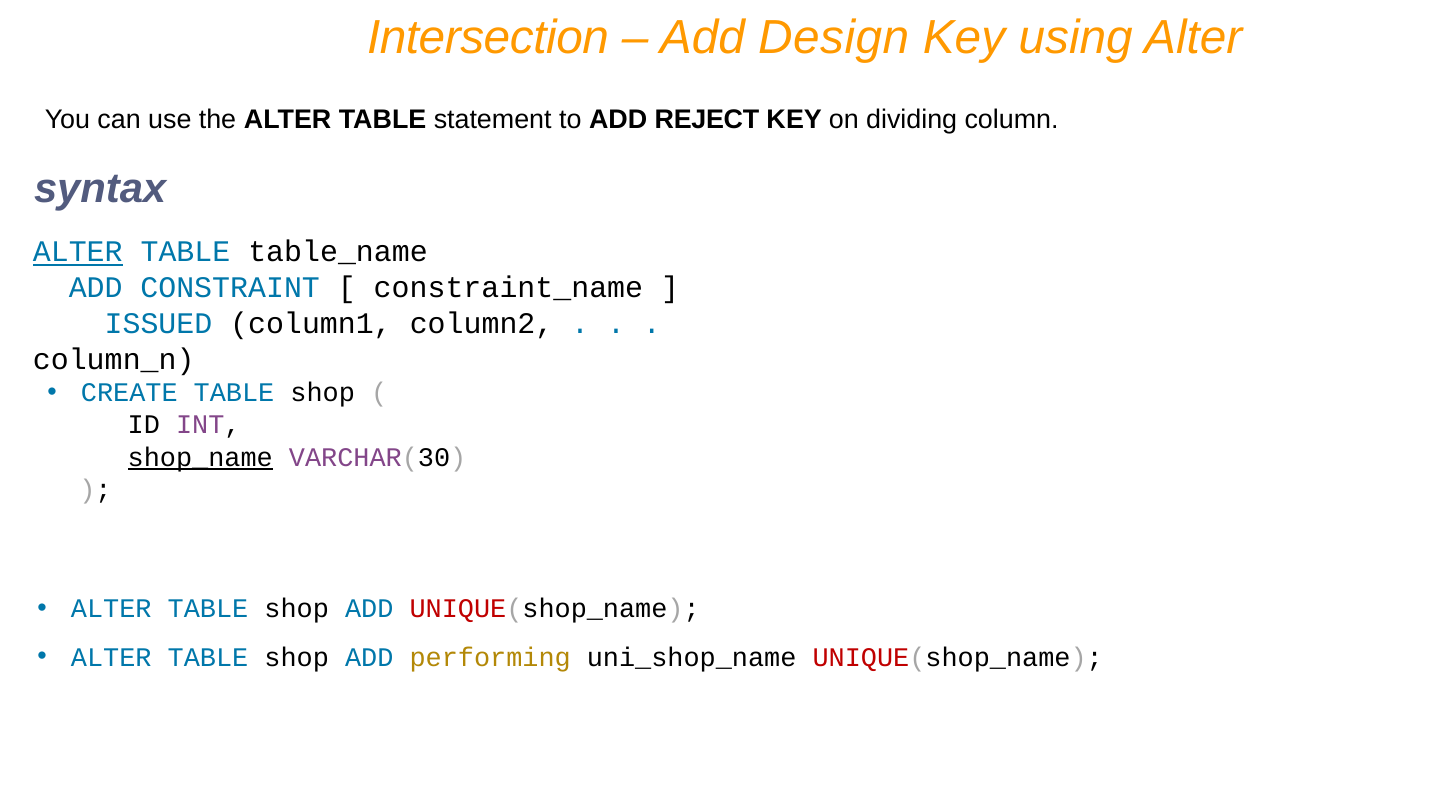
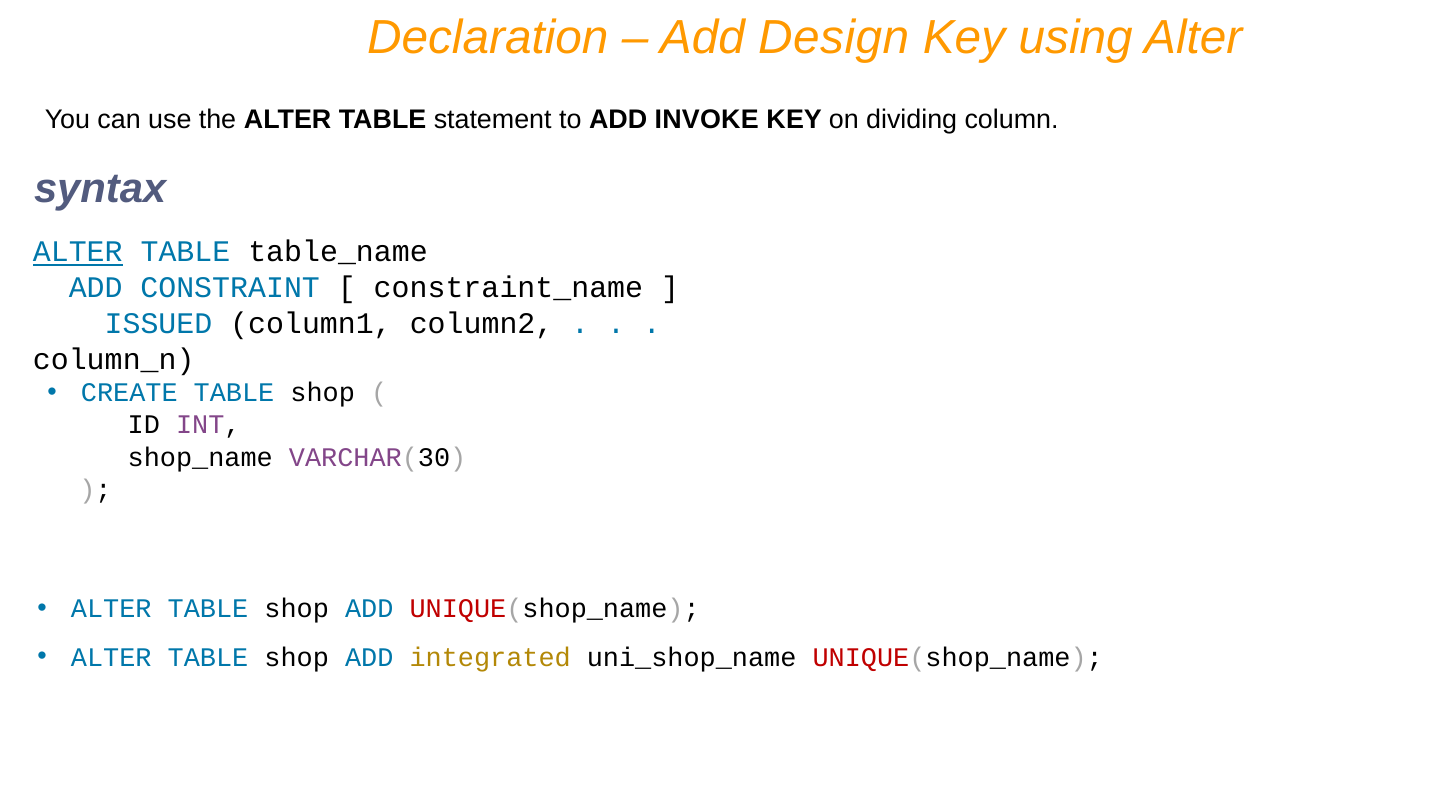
Intersection: Intersection -> Declaration
REJECT: REJECT -> INVOKE
shop_name underline: present -> none
performing: performing -> integrated
